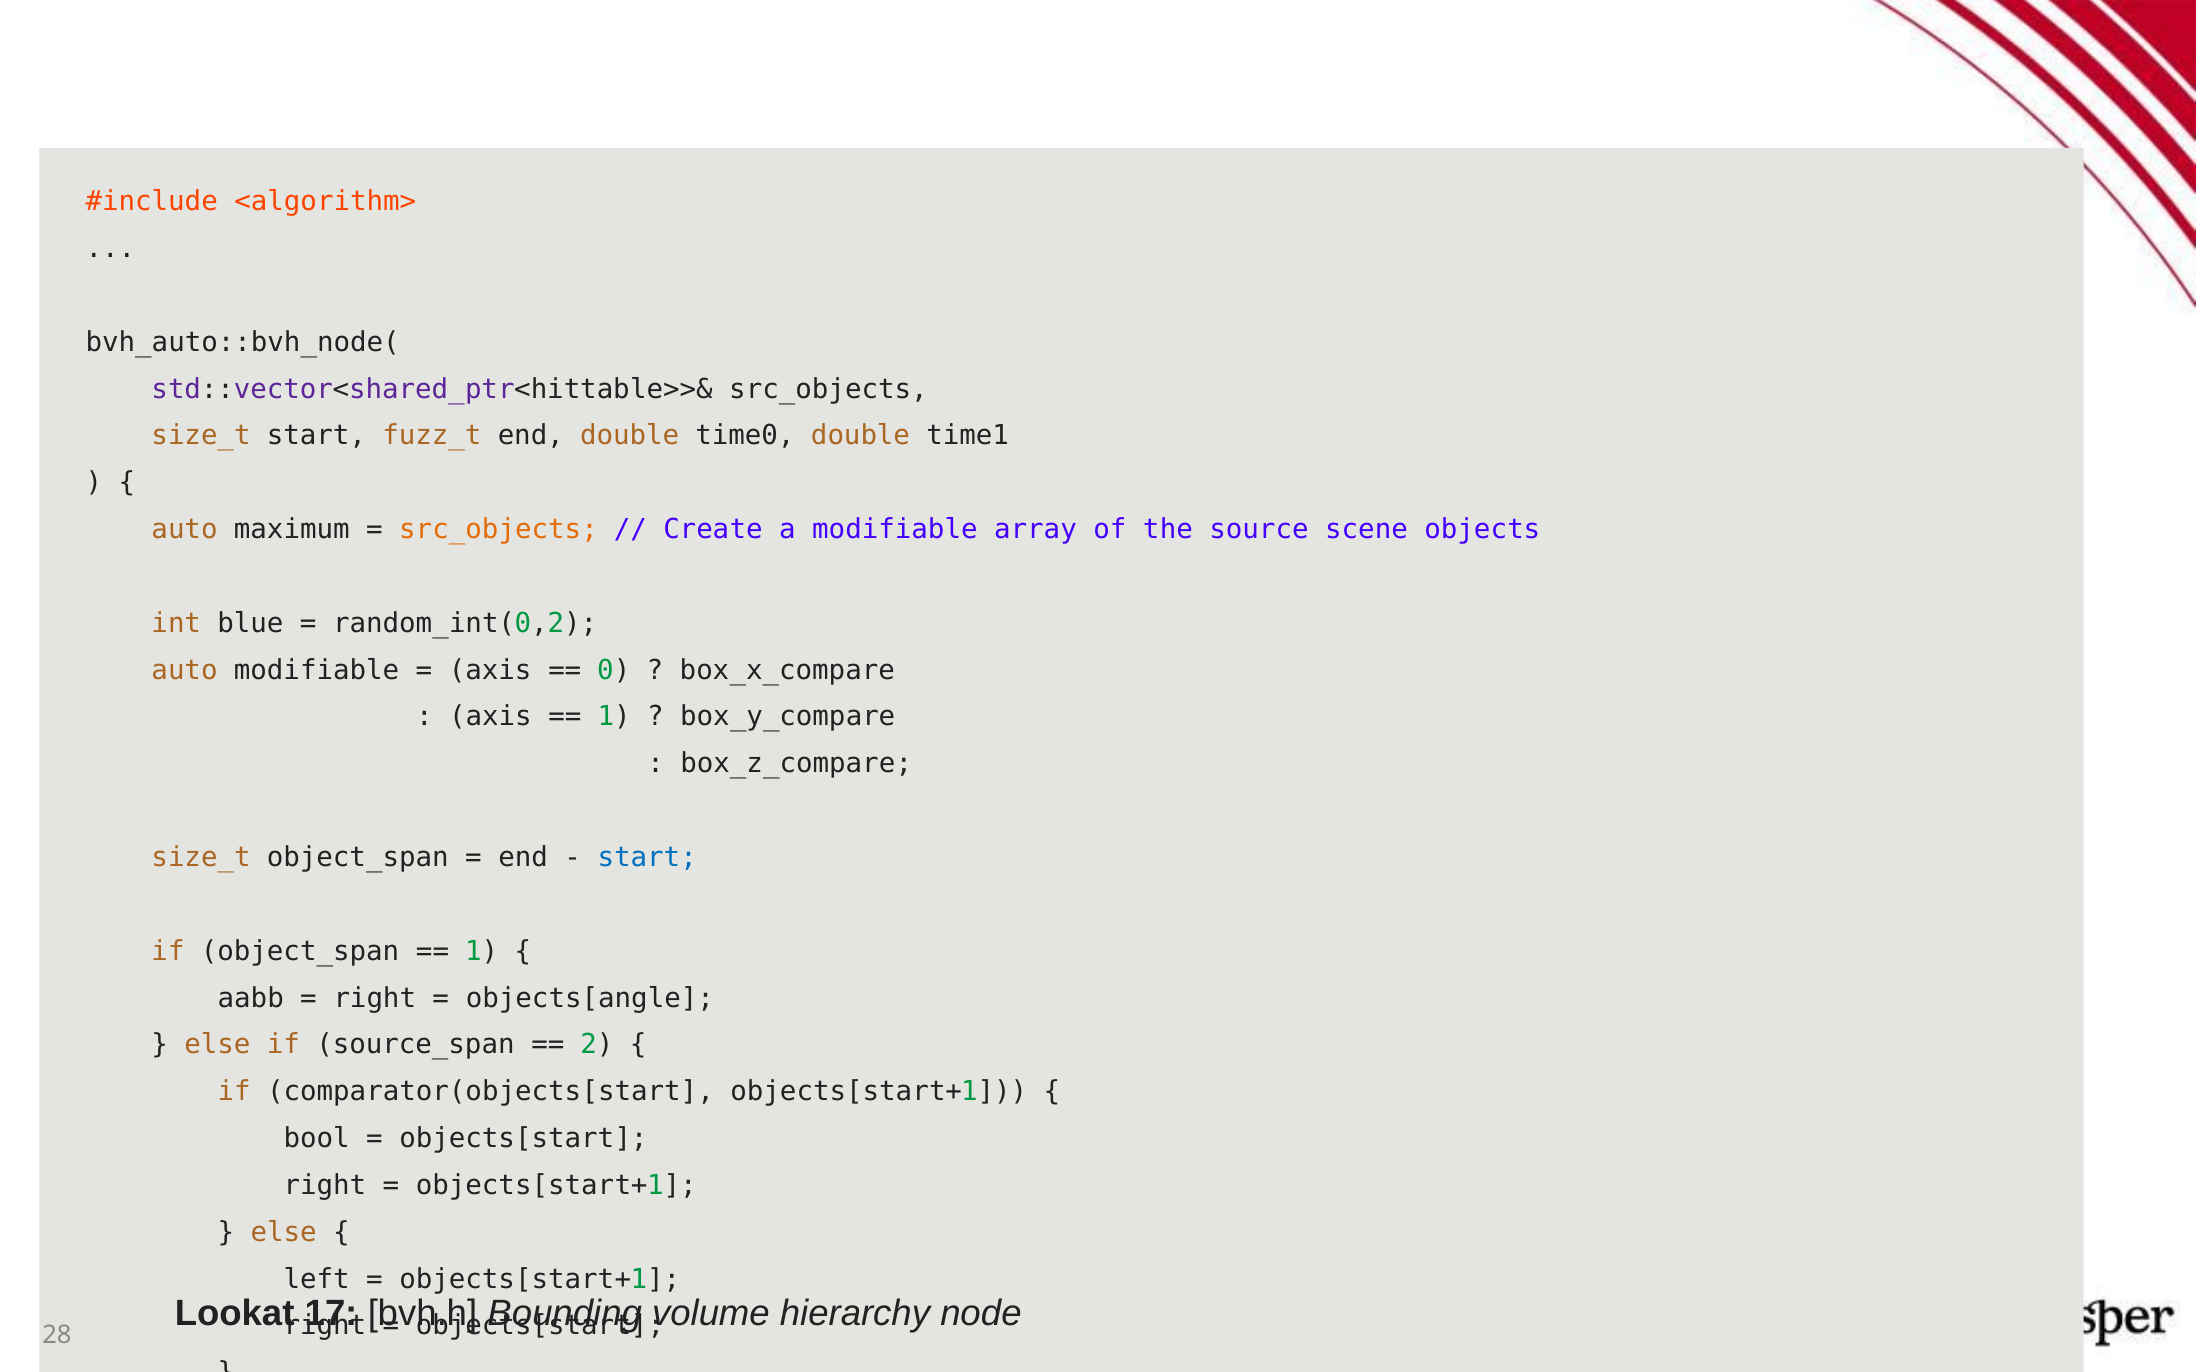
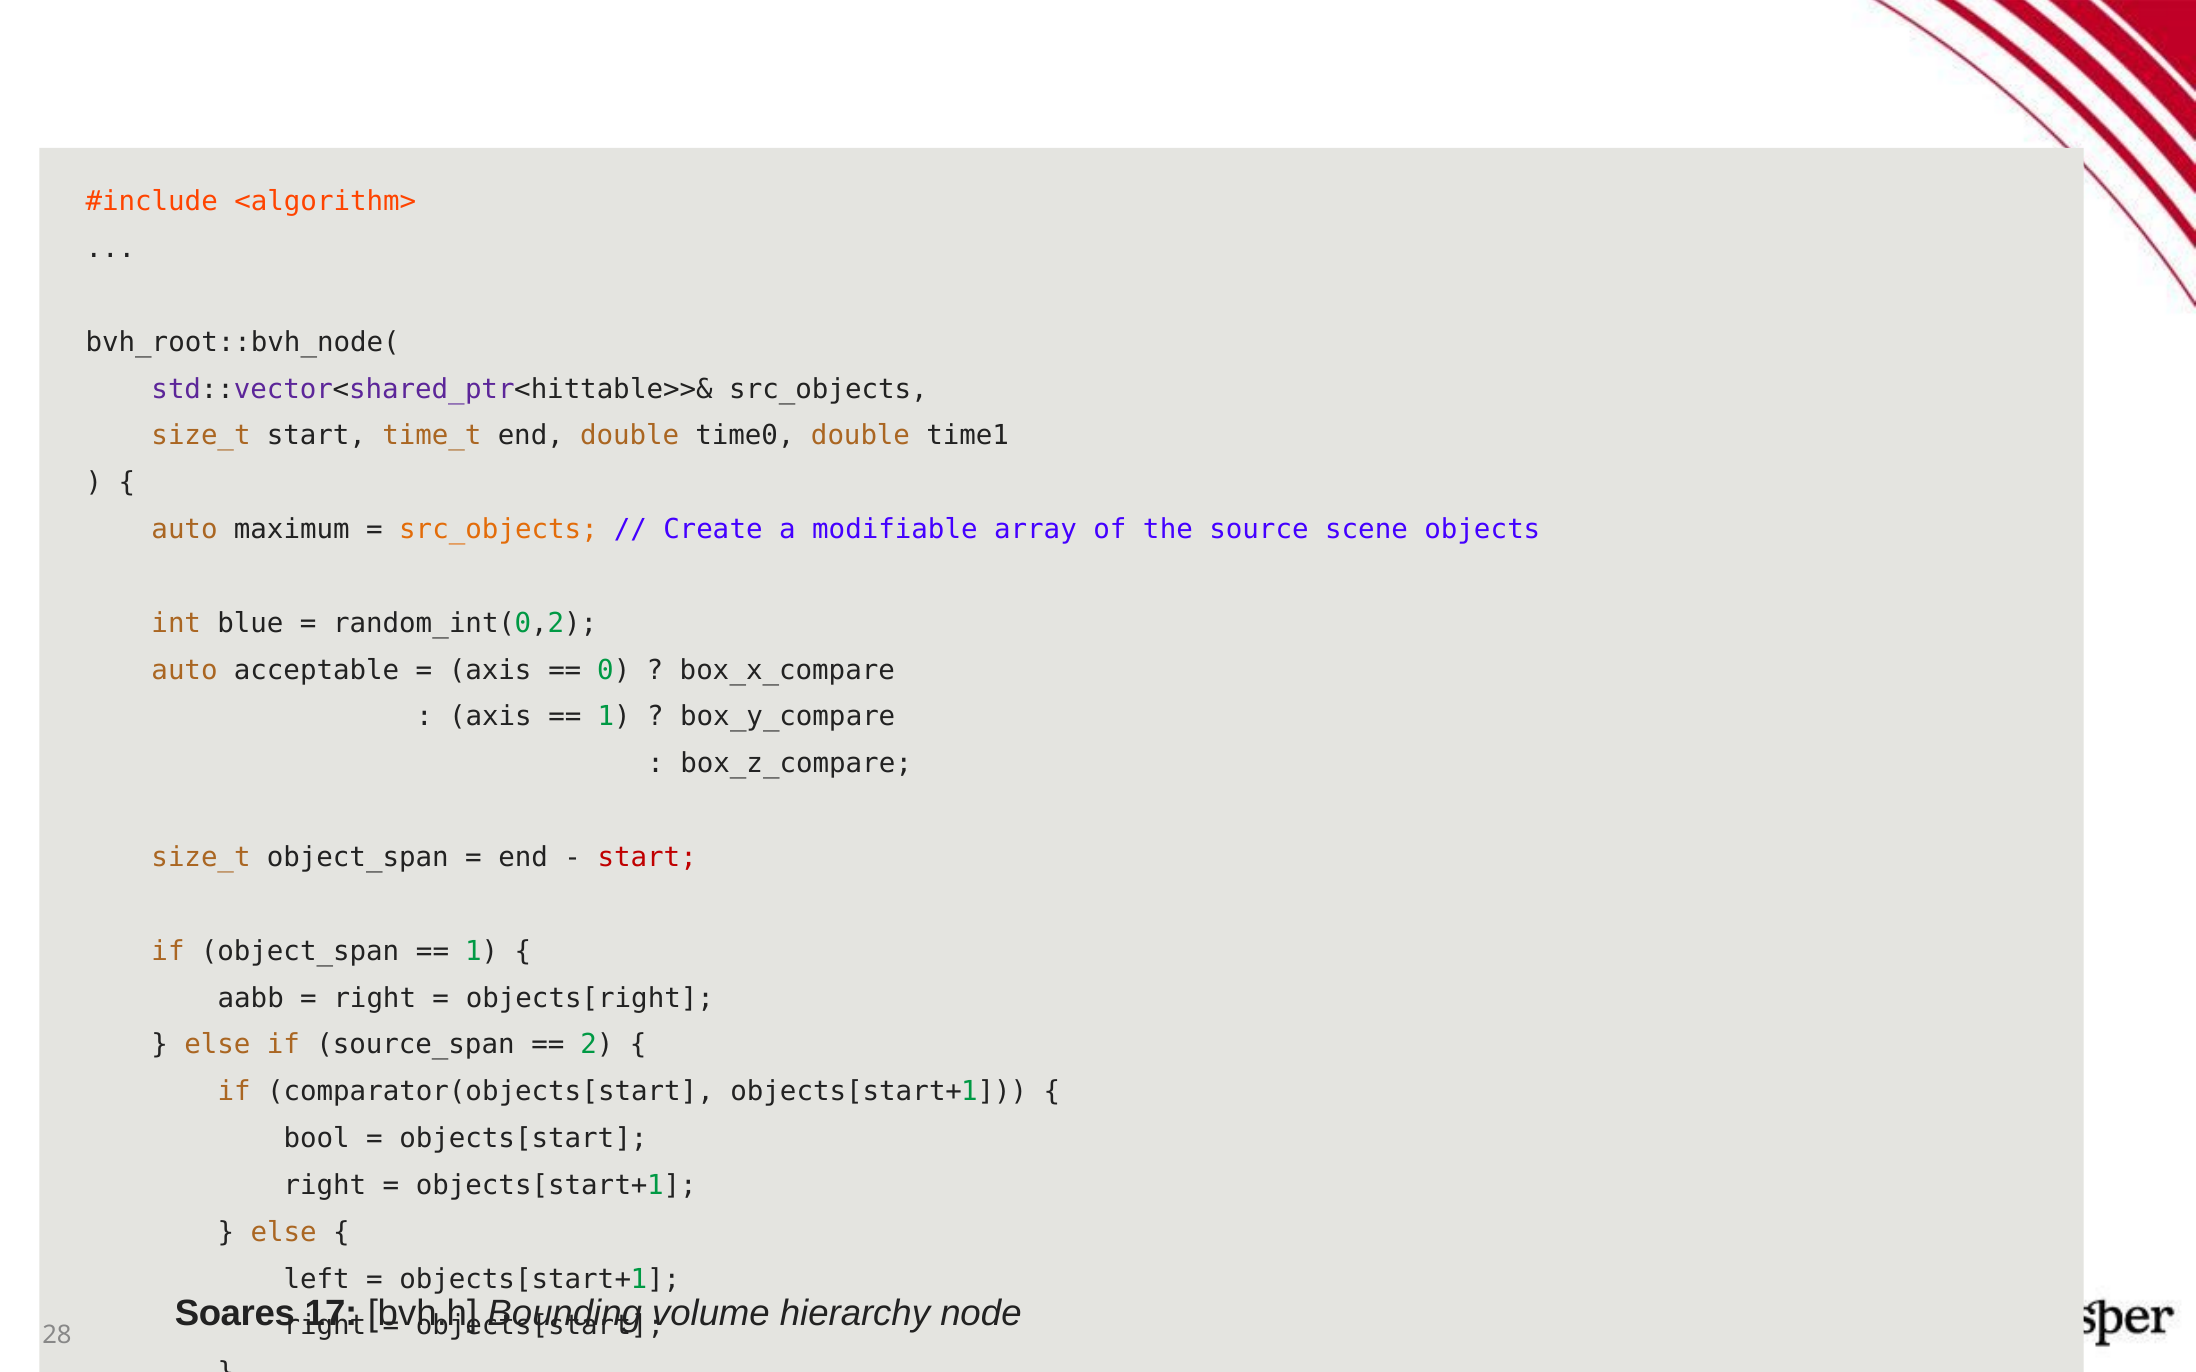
bvh_auto::bvh_node(: bvh_auto::bvh_node( -> bvh_root::bvh_node(
fuzz_t: fuzz_t -> time_t
auto modifiable: modifiable -> acceptable
start at (647, 858) colour: blue -> red
objects[angle: objects[angle -> objects[right
Lookat: Lookat -> Soares
